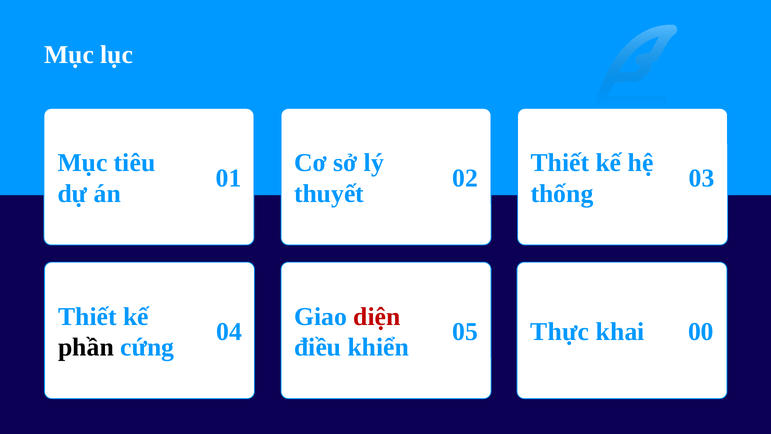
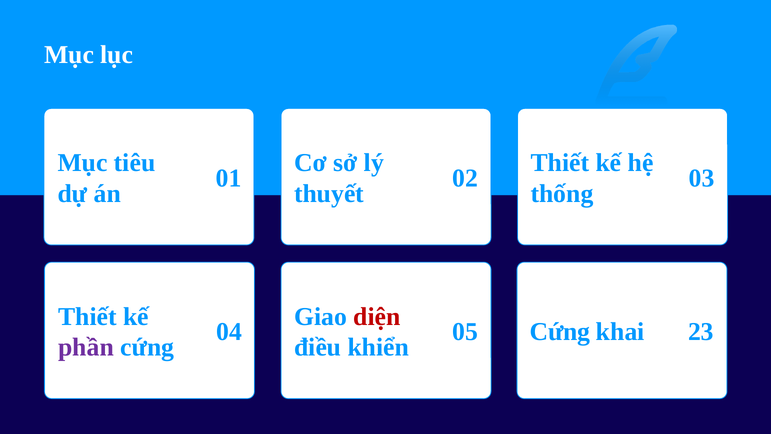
05 Thực: Thực -> Cứng
00: 00 -> 23
phần colour: black -> purple
